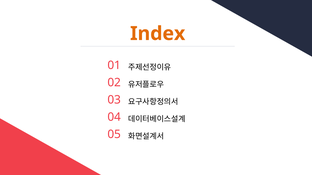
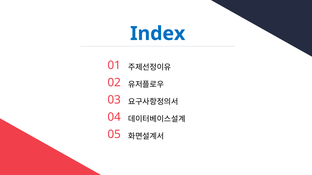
Index colour: orange -> blue
